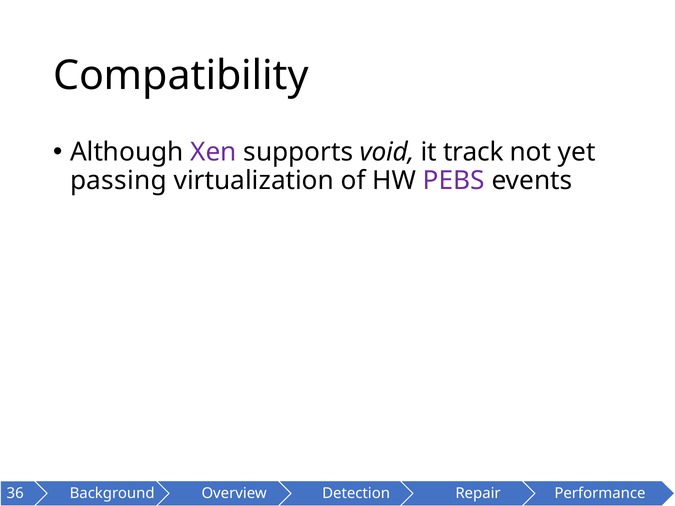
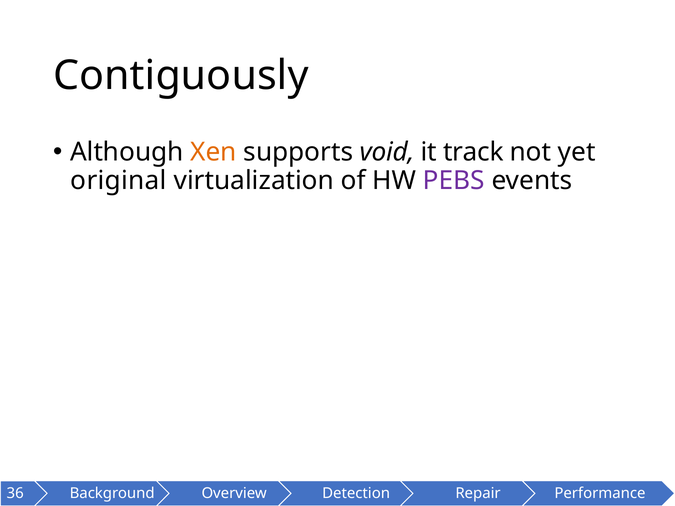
Compatibility: Compatibility -> Contiguously
Xen colour: purple -> orange
passing: passing -> original
